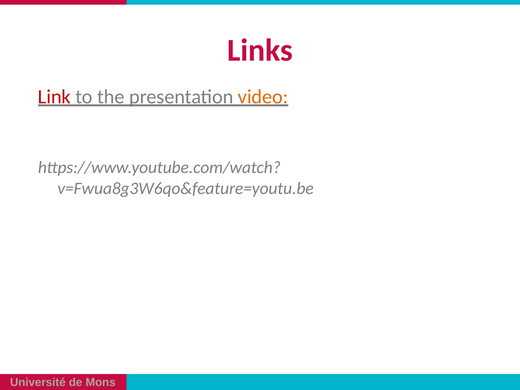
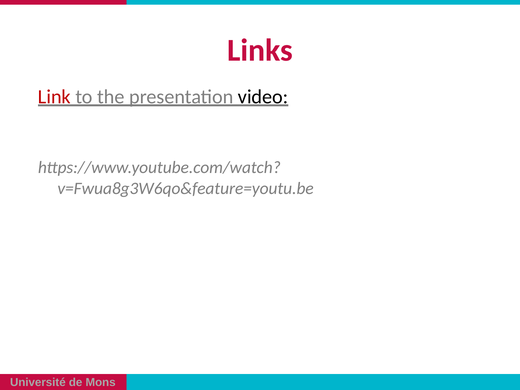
video colour: orange -> black
